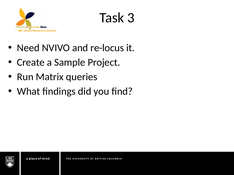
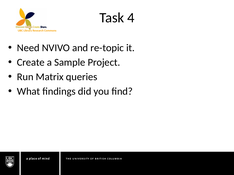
3: 3 -> 4
re-locus: re-locus -> re-topic
